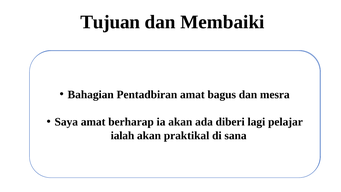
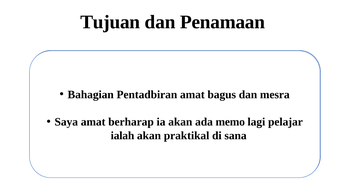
Membaiki: Membaiki -> Penamaan
diberi: diberi -> memo
